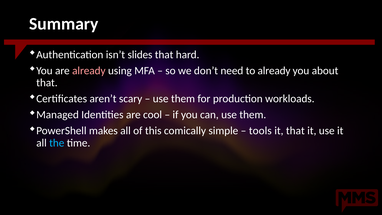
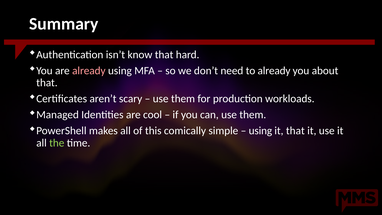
slides: slides -> know
tools at (260, 131): tools -> using
the colour: light blue -> light green
